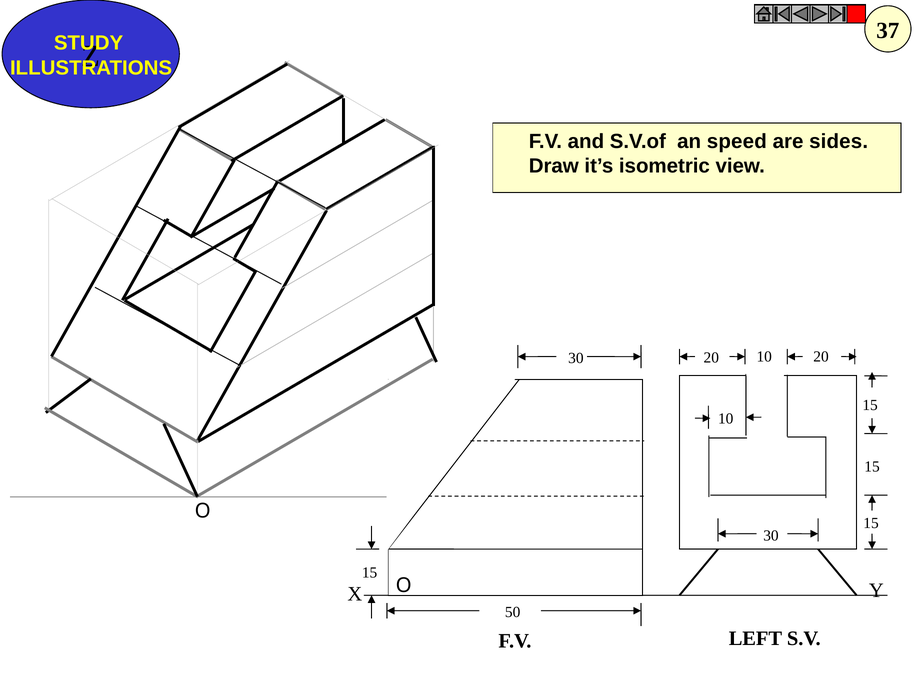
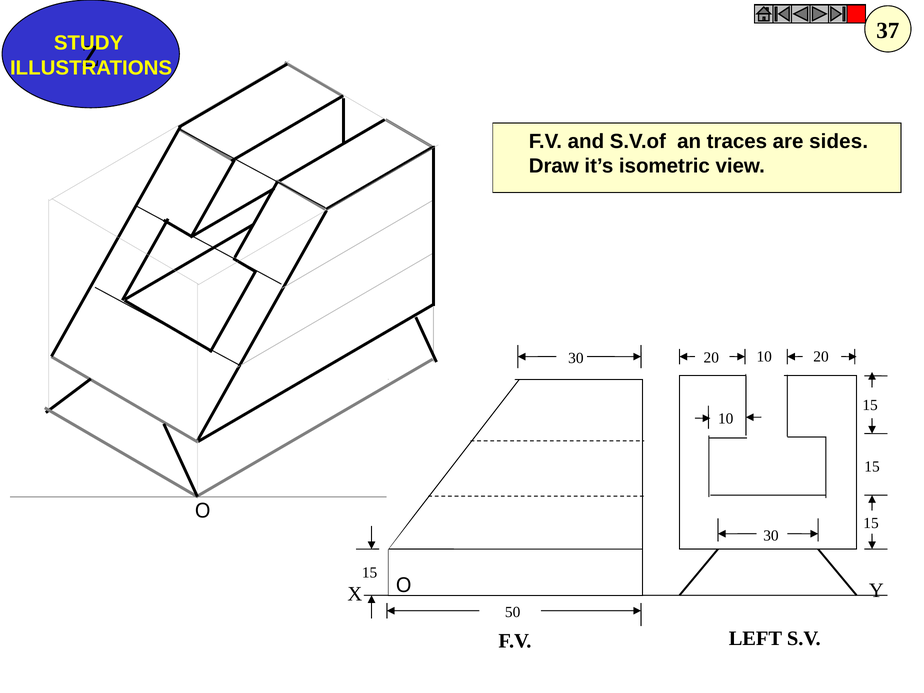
speed: speed -> traces
